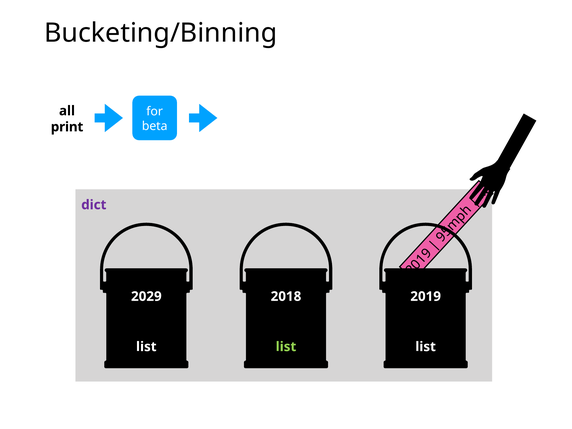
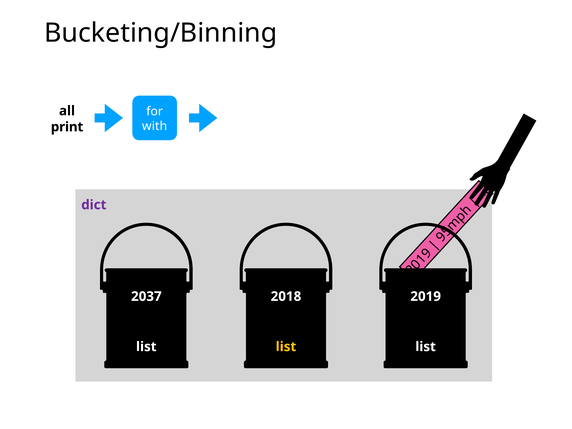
beta: beta -> with
2029: 2029 -> 2037
list at (286, 347) colour: light green -> yellow
